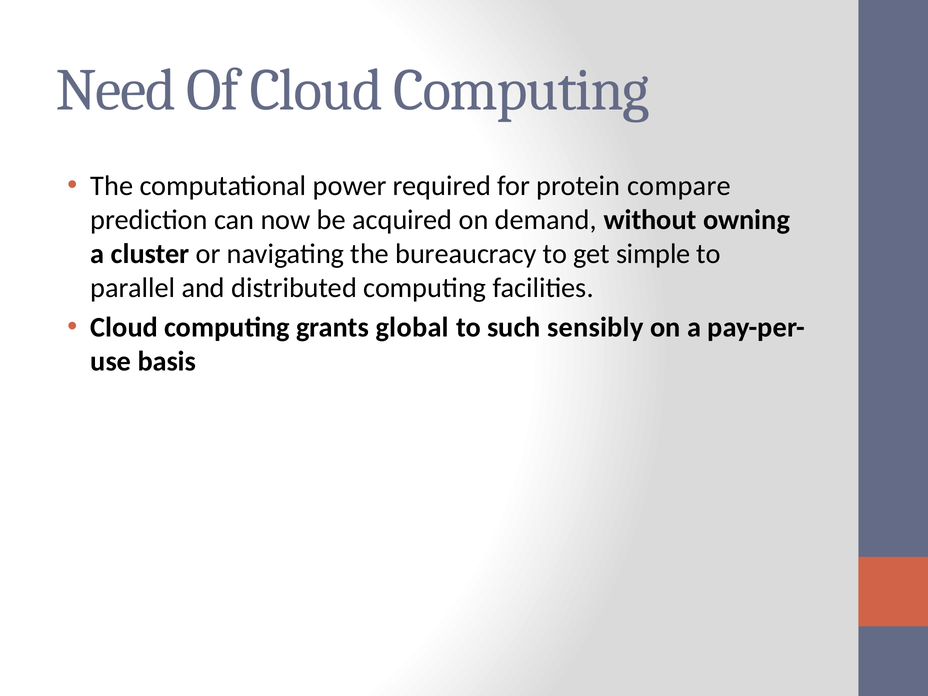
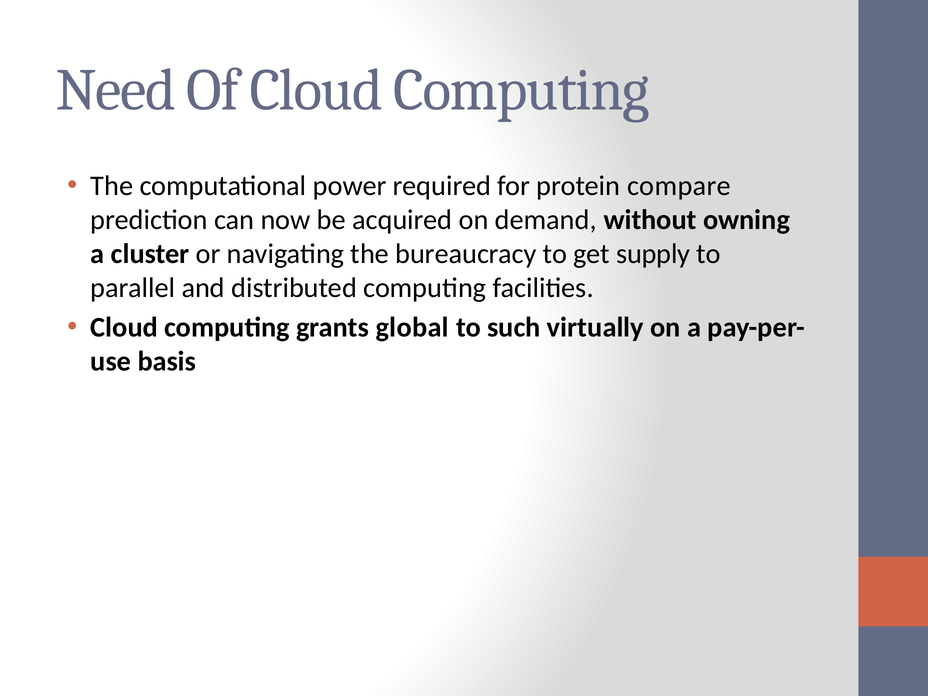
simple: simple -> supply
sensibly: sensibly -> virtually
